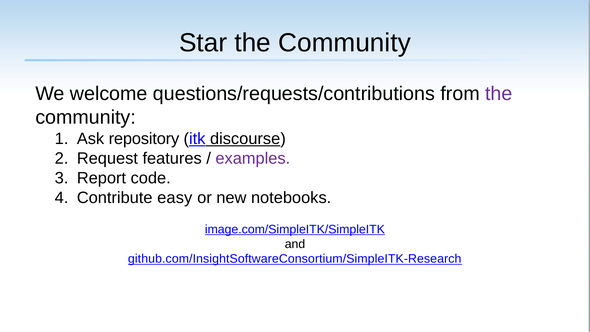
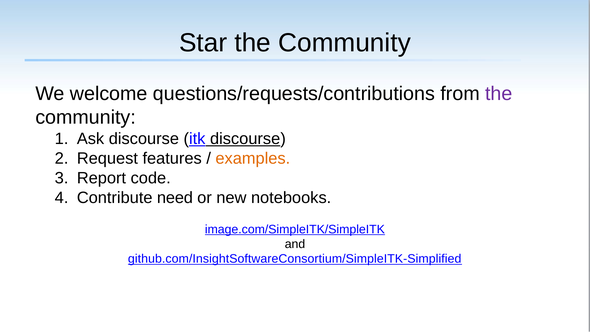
Ask repository: repository -> discourse
examples colour: purple -> orange
easy: easy -> need
github.com/InsightSoftwareConsortium/SimpleITK-Research: github.com/InsightSoftwareConsortium/SimpleITK-Research -> github.com/InsightSoftwareConsortium/SimpleITK-Simplified
